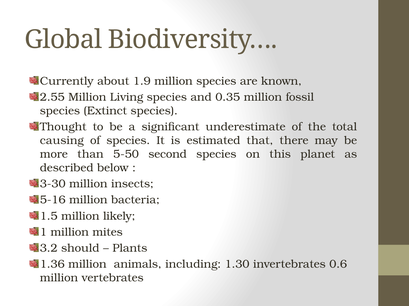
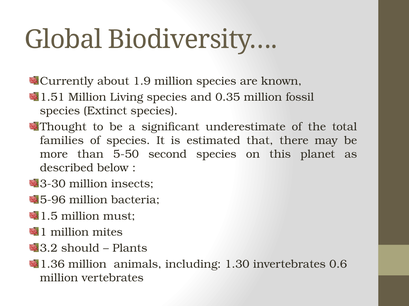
2.55: 2.55 -> 1.51
causing: causing -> families
5-16: 5-16 -> 5-96
likely: likely -> must
